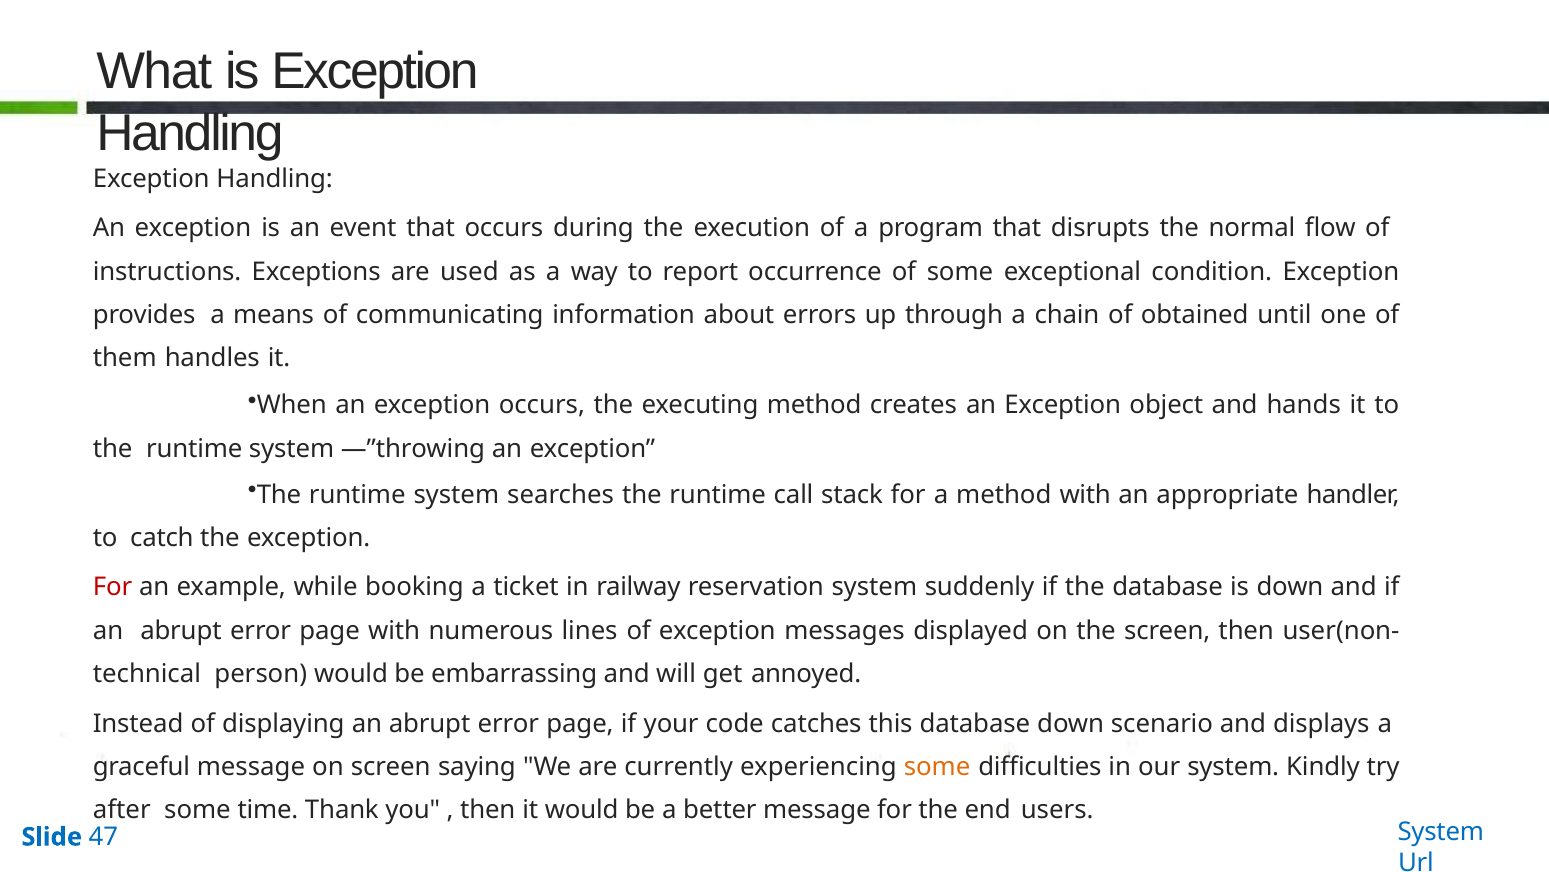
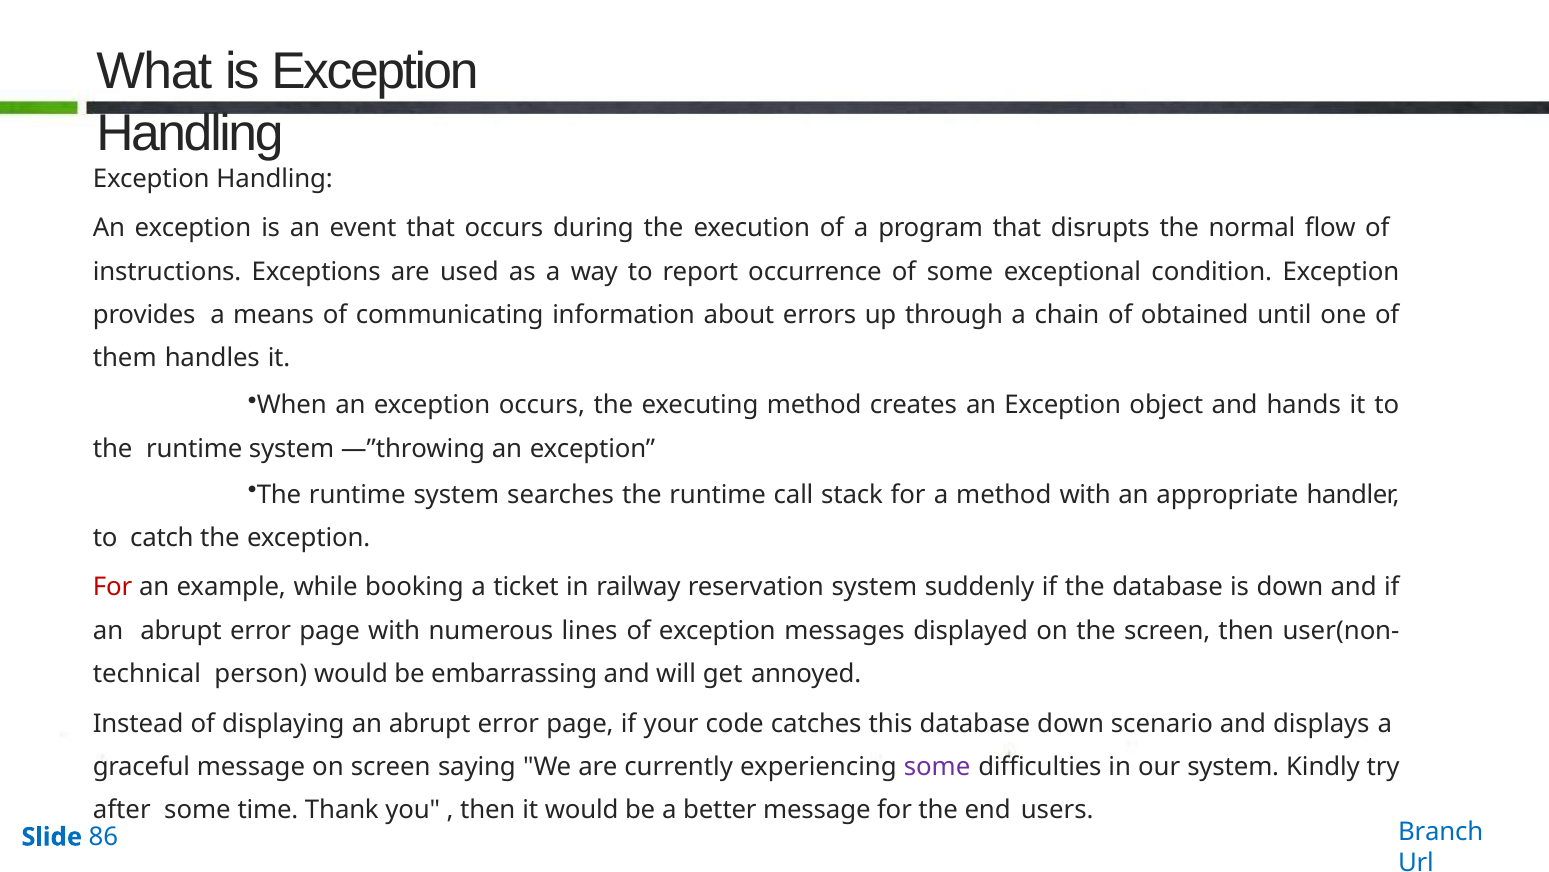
some at (937, 767) colour: orange -> purple
System at (1441, 832): System -> Branch
47: 47 -> 86
